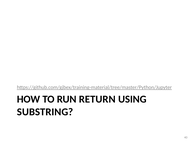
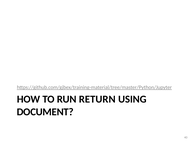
SUBSTRING: SUBSTRING -> DOCUMENT
